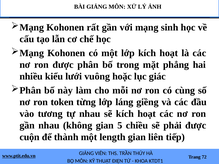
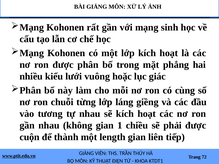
token: token -> chuỗi
5: 5 -> 1
